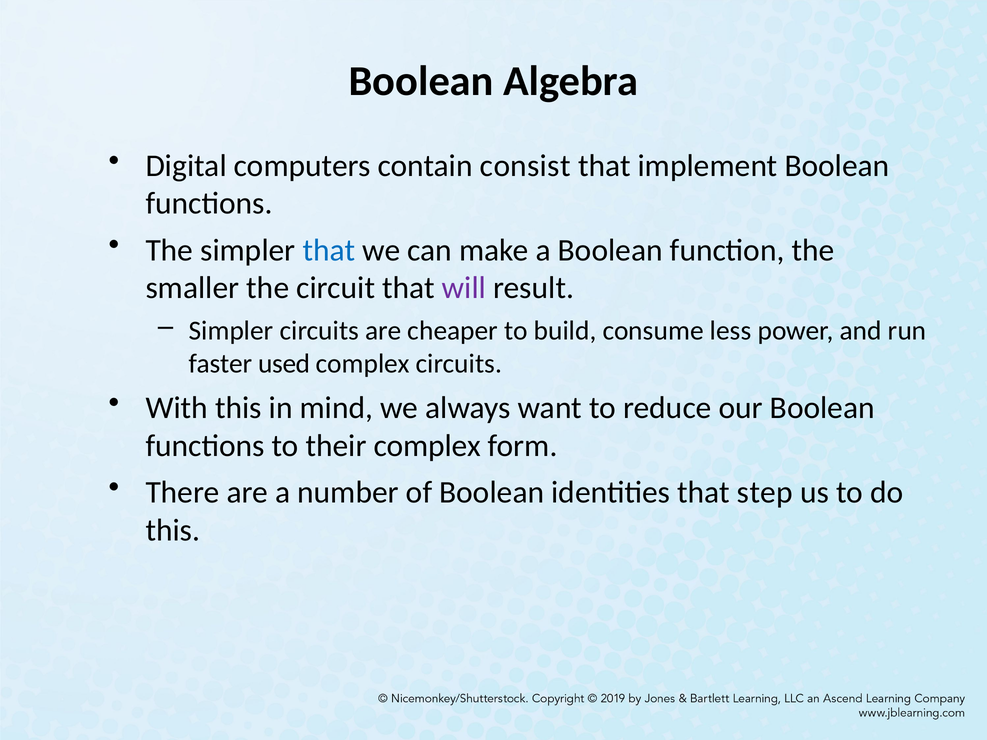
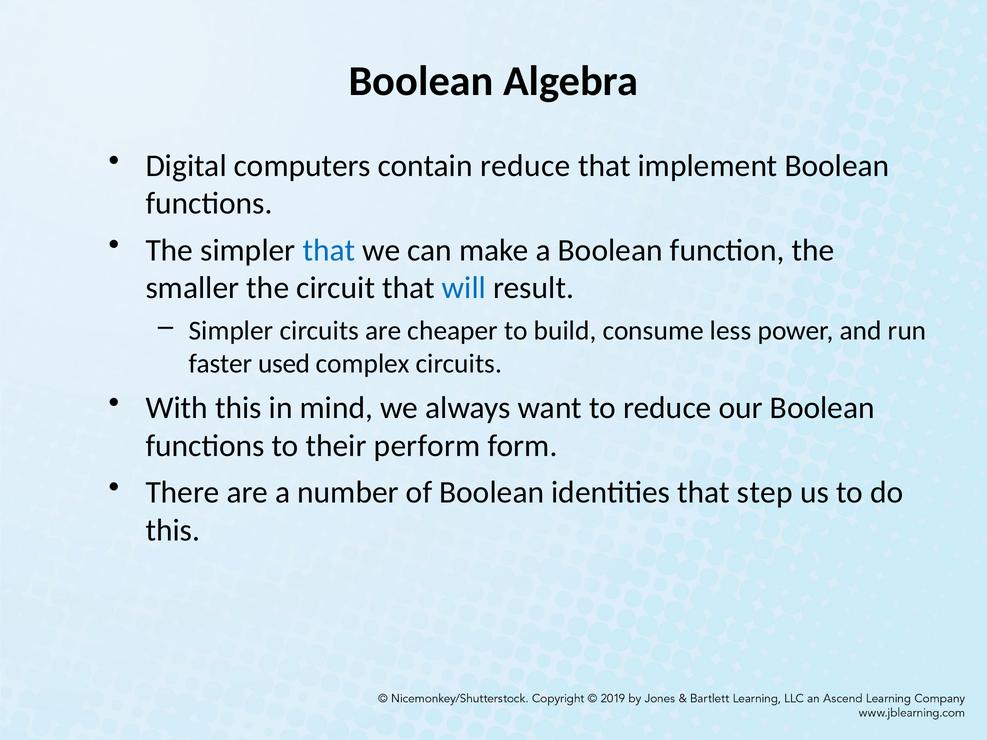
contain consist: consist -> reduce
will colour: purple -> blue
their complex: complex -> perform
